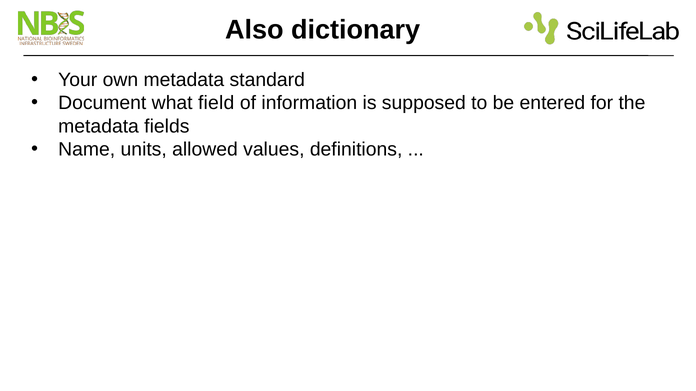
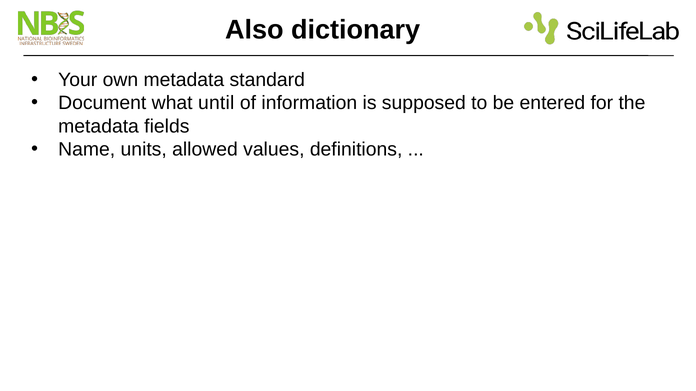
field: field -> until
